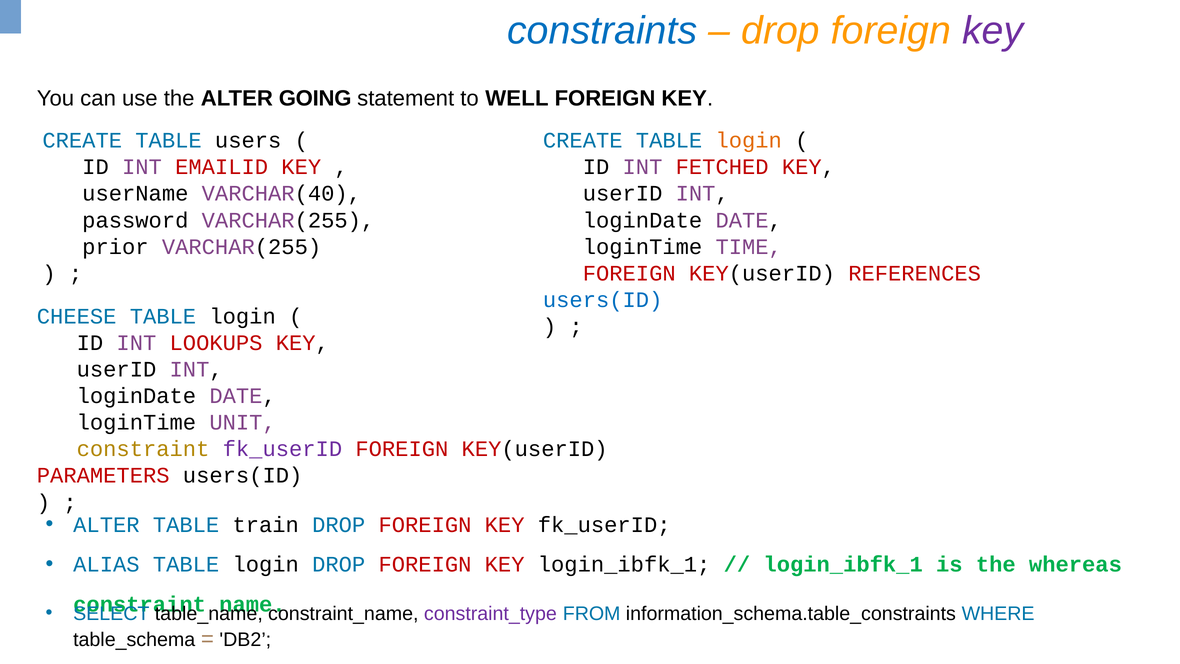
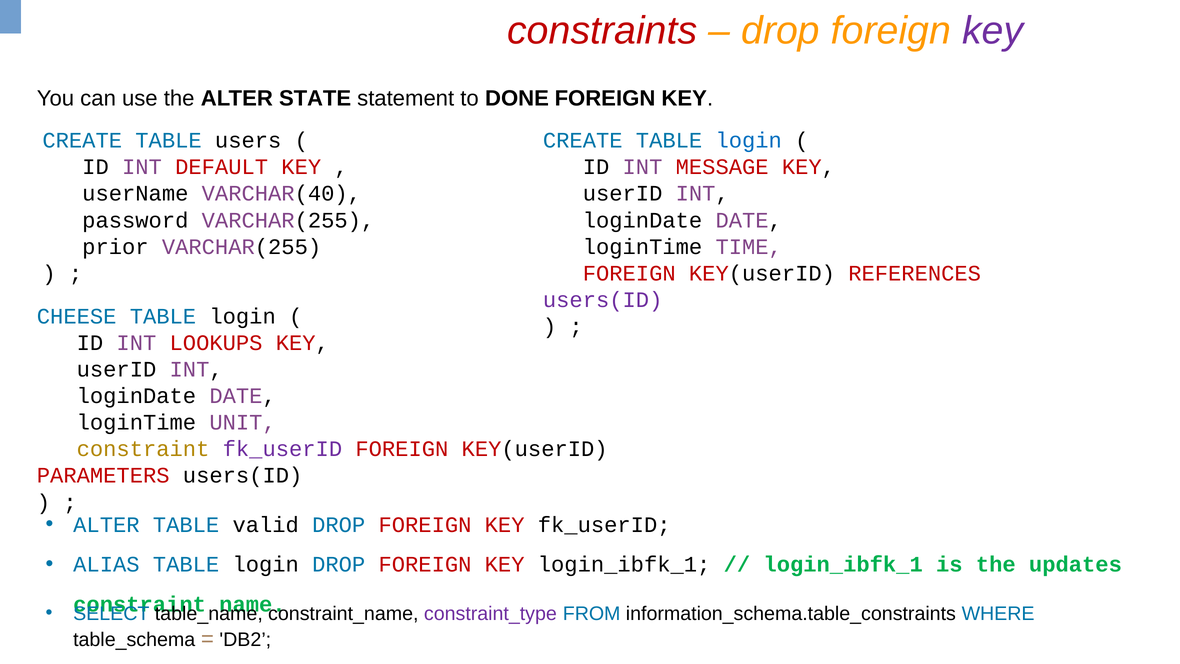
constraints colour: blue -> red
GOING: GOING -> STATE
WELL: WELL -> DONE
login at (749, 140) colour: orange -> blue
EMAILID: EMAILID -> DEFAULT
FETCHED: FETCHED -> MESSAGE
users(ID at (603, 300) colour: blue -> purple
train: train -> valid
whereas: whereas -> updates
